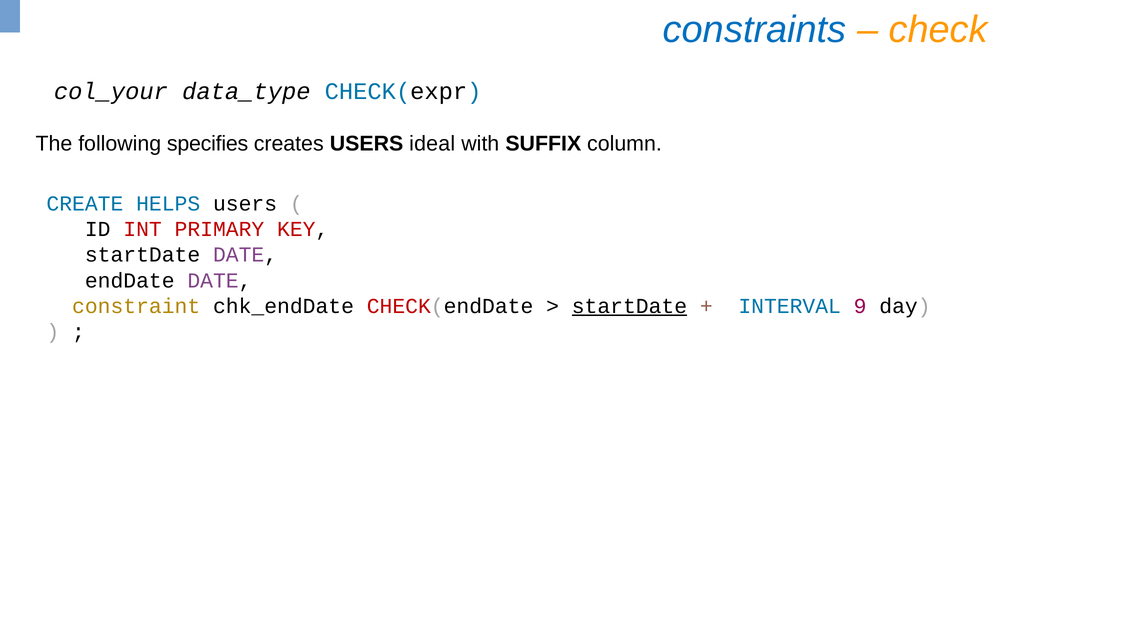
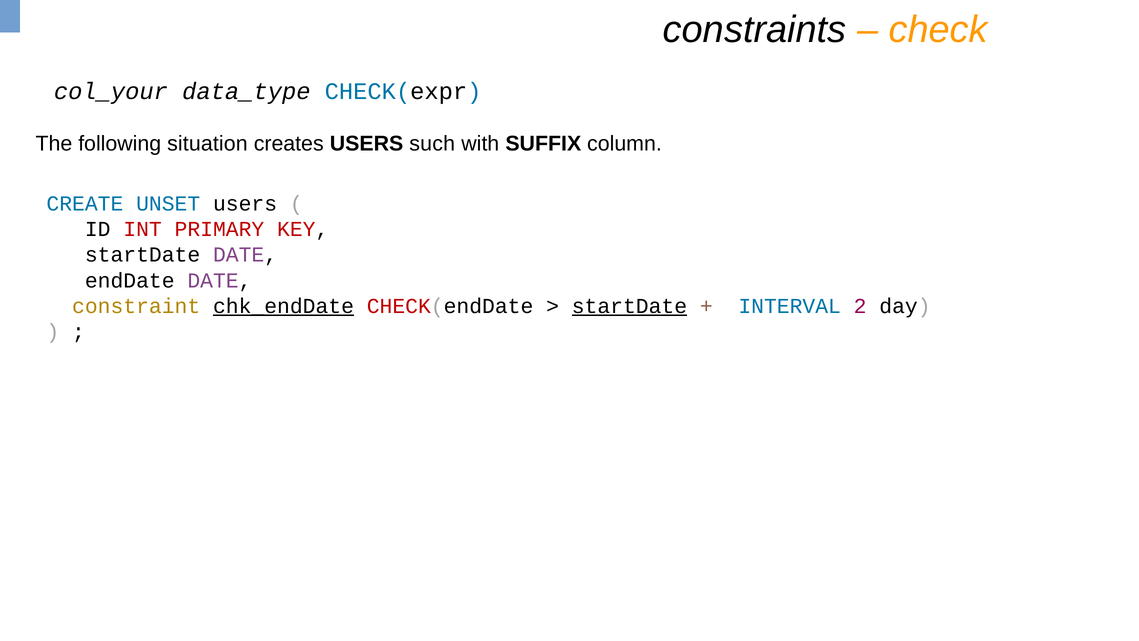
constraints colour: blue -> black
specifies: specifies -> situation
ideal: ideal -> such
HELPS: HELPS -> UNSET
chk_endDate underline: none -> present
9: 9 -> 2
